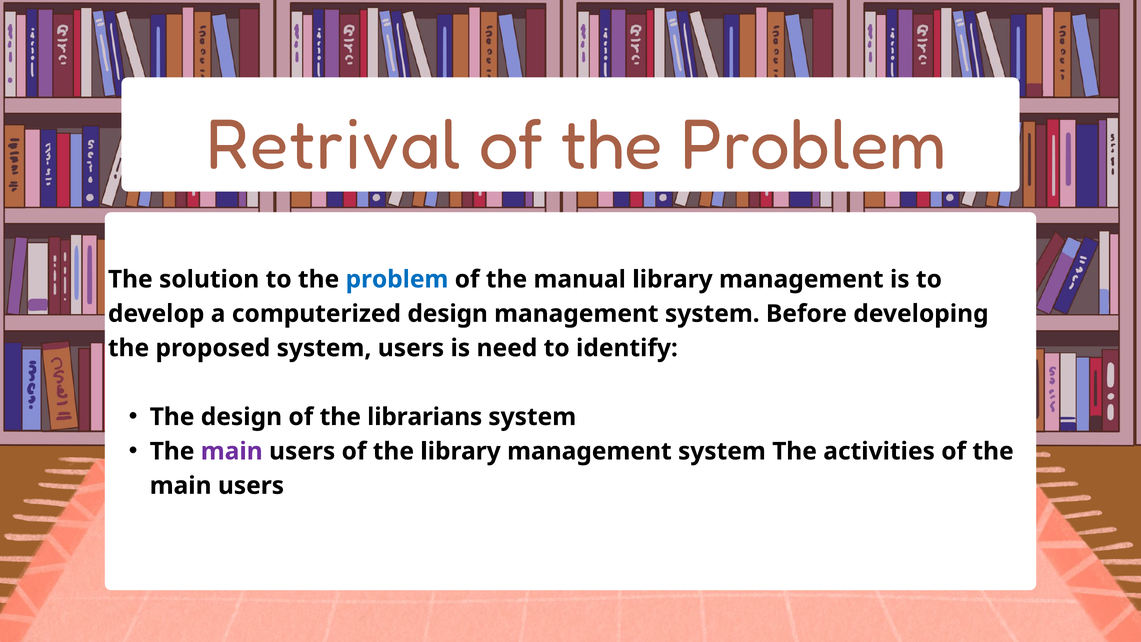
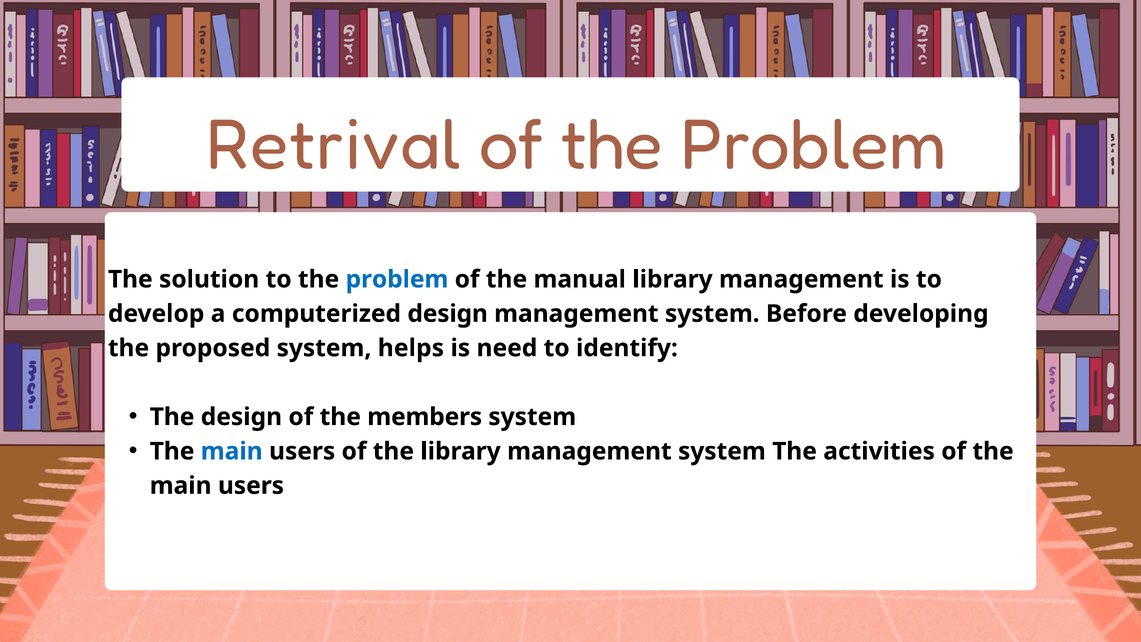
system users: users -> helps
librarians: librarians -> members
main at (232, 451) colour: purple -> blue
